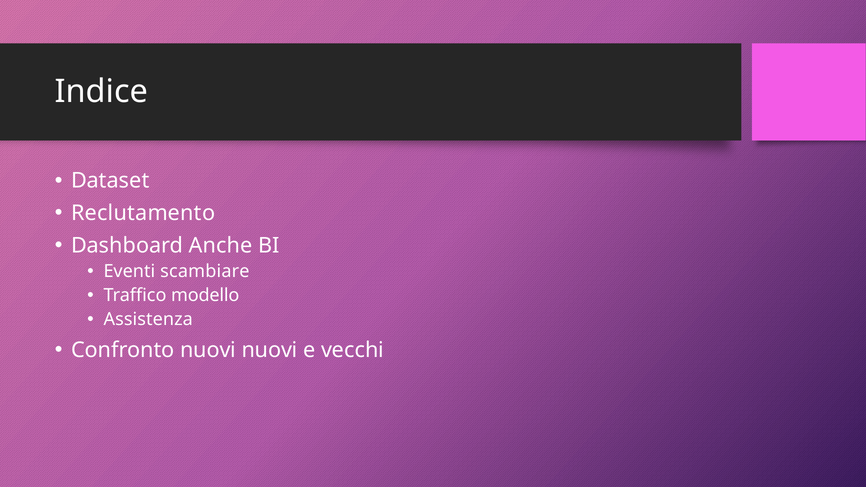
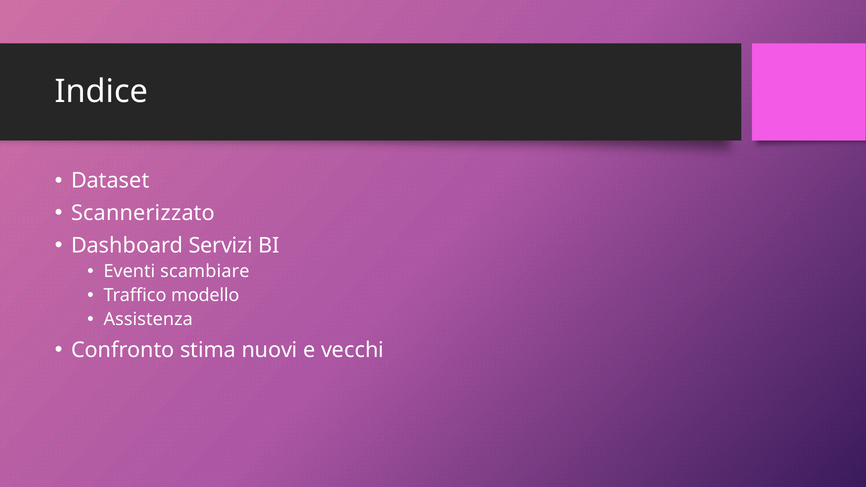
Reclutamento: Reclutamento -> Scannerizzato
Anche: Anche -> Servizi
Confronto nuovi: nuovi -> stima
